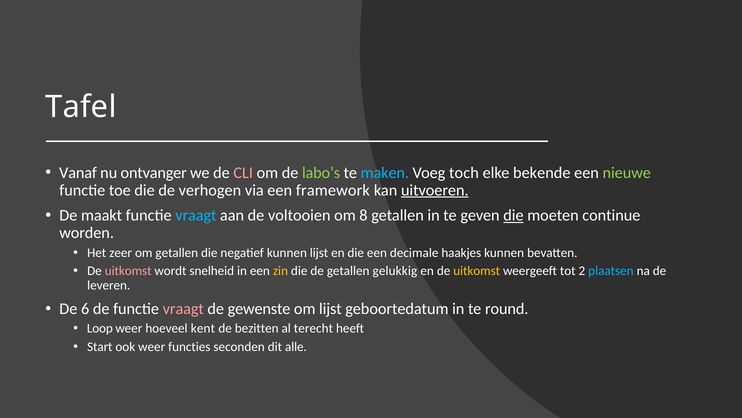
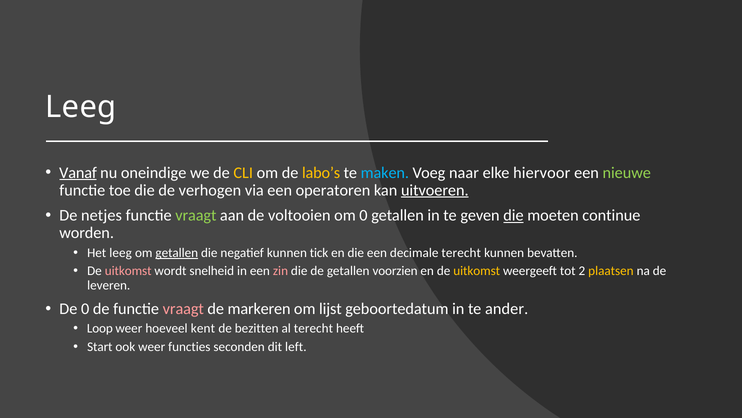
Tafel at (81, 107): Tafel -> Leeg
Vanaf underline: none -> present
ontvanger: ontvanger -> oneindige
CLI colour: pink -> yellow
labo’s colour: light green -> yellow
toch: toch -> naar
bekende: bekende -> hiervoor
framework: framework -> operatoren
maakt: maakt -> netjes
vraagt at (196, 215) colour: light blue -> light green
om 8: 8 -> 0
Het zeer: zeer -> leeg
getallen at (177, 252) underline: none -> present
kunnen lijst: lijst -> tick
decimale haakjes: haakjes -> terecht
zin colour: yellow -> pink
gelukkig: gelukkig -> voorzien
plaatsen colour: light blue -> yellow
De 6: 6 -> 0
gewenste: gewenste -> markeren
round: round -> ander
alle: alle -> left
